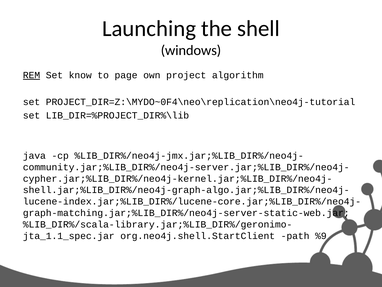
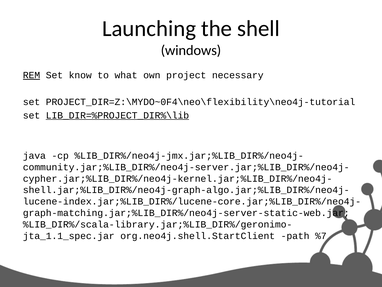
page: page -> what
algorithm: algorithm -> necessary
PROJECT_DIR=Z:\MYDO~0F4\neo\replication\neo4j-tutorial: PROJECT_DIR=Z:\MYDO~0F4\neo\replication\neo4j-tutorial -> PROJECT_DIR=Z:\MYDO~0F4\neo\flexibility\neo4j-tutorial
LIB_DIR=%PROJECT_DIR%\lib underline: none -> present
%9: %9 -> %7
